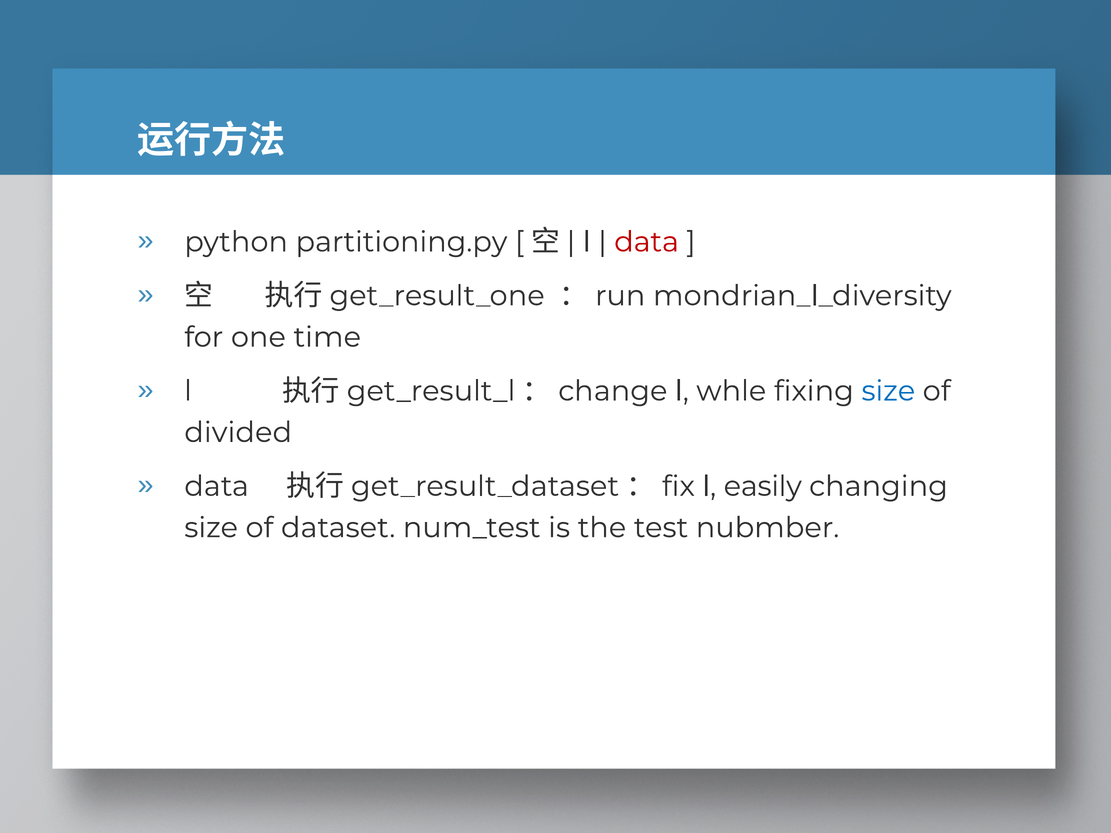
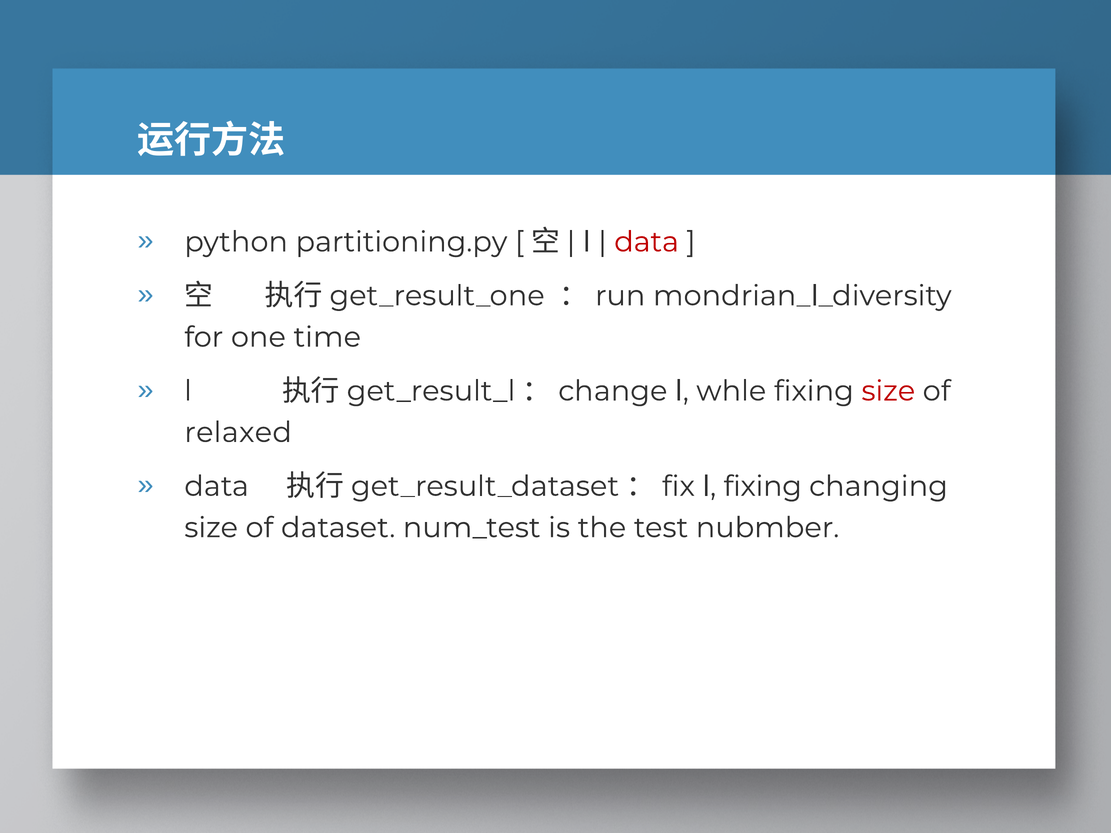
size at (888, 391) colour: blue -> red
divided: divided -> relaxed
l easily: easily -> fixing
